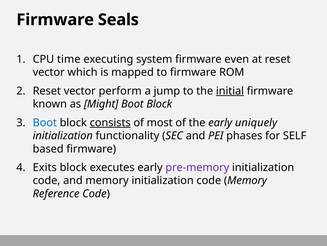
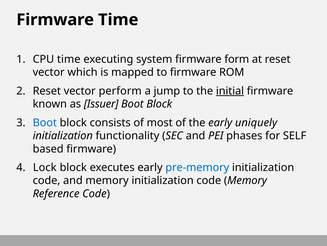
Firmware Seals: Seals -> Time
even: even -> form
Might: Might -> Issuer
consists underline: present -> none
Exits: Exits -> Lock
pre-memory colour: purple -> blue
